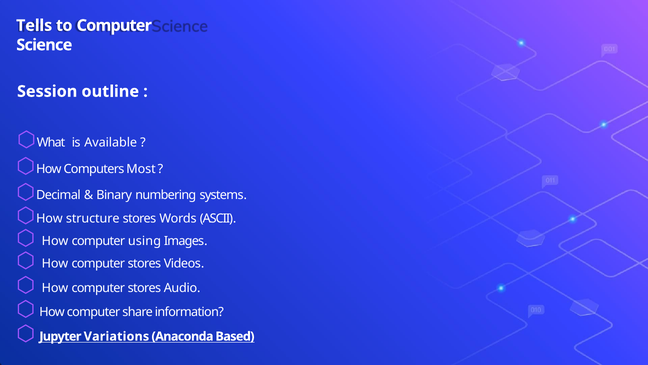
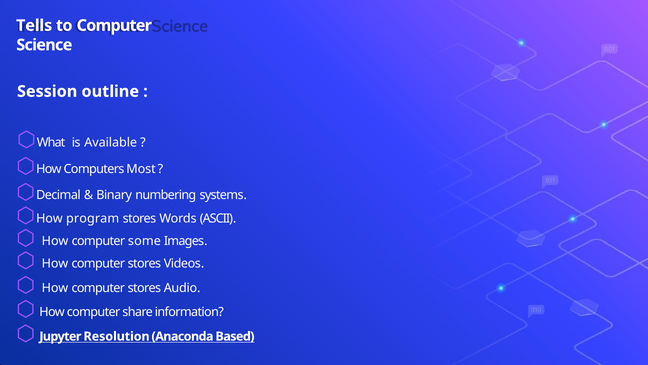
structure: structure -> program
using: using -> some
Variations: Variations -> Resolution
